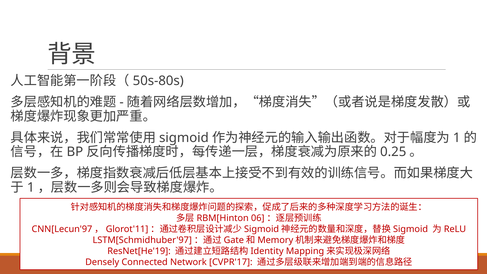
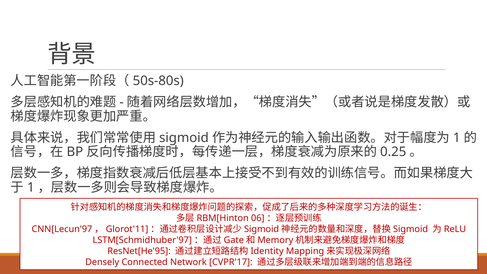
ResNet[He'19: ResNet[He'19 -> ResNet[He'95
